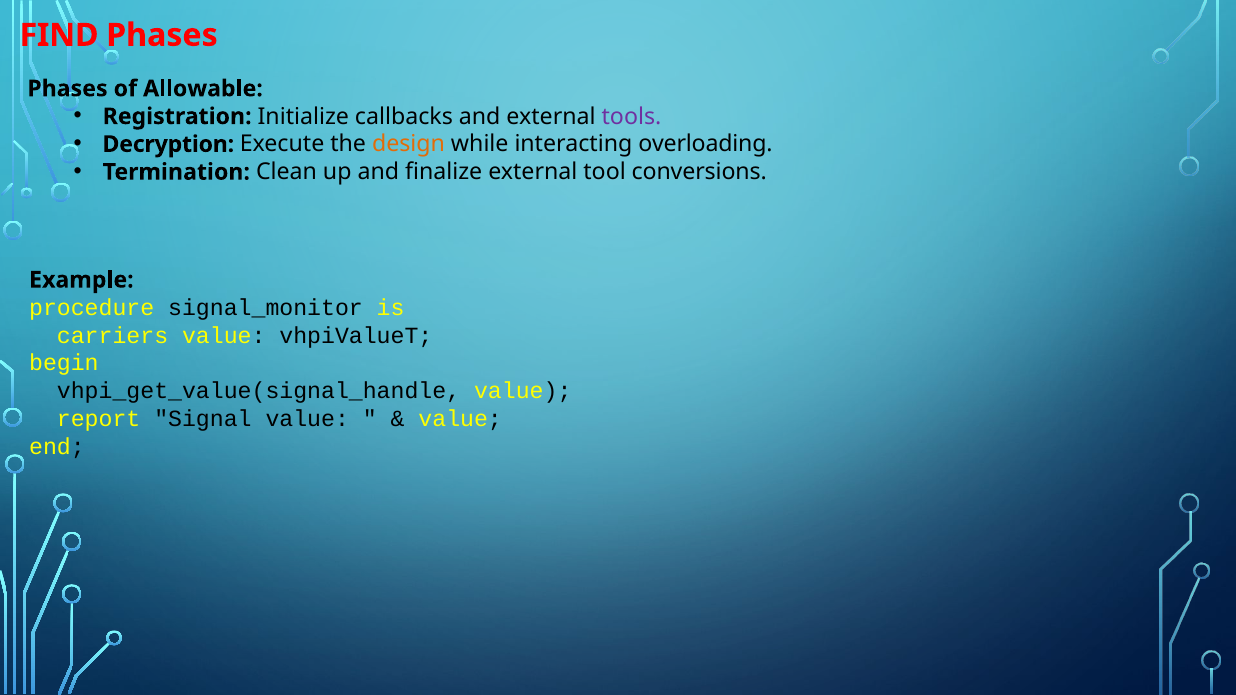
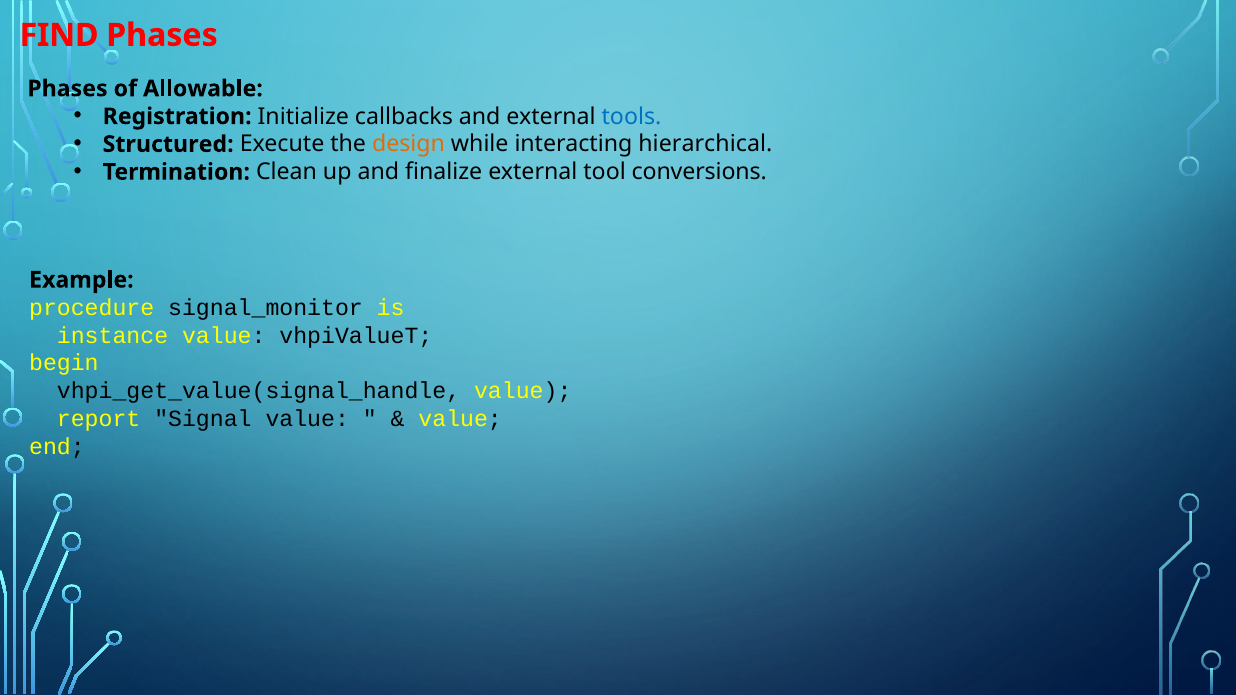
tools colour: purple -> blue
Decryption: Decryption -> Structured
overloading: overloading -> hierarchical
carriers: carriers -> instance
